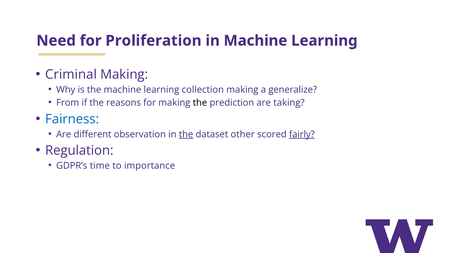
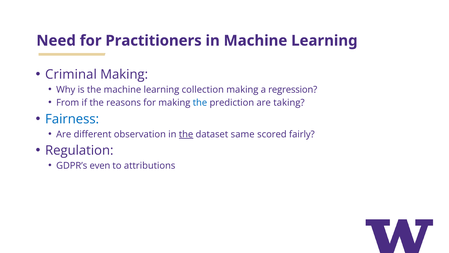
Proliferation: Proliferation -> Practitioners
generalize: generalize -> regression
the at (200, 103) colour: black -> blue
other: other -> same
fairly underline: present -> none
time: time -> even
importance: importance -> attributions
